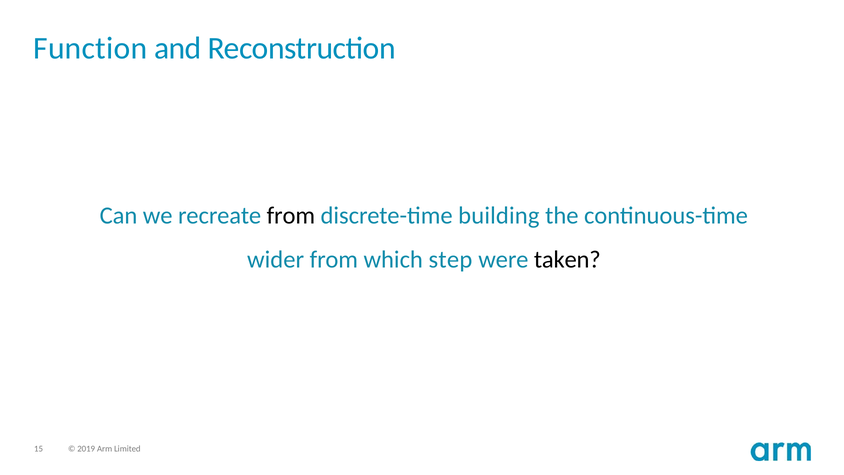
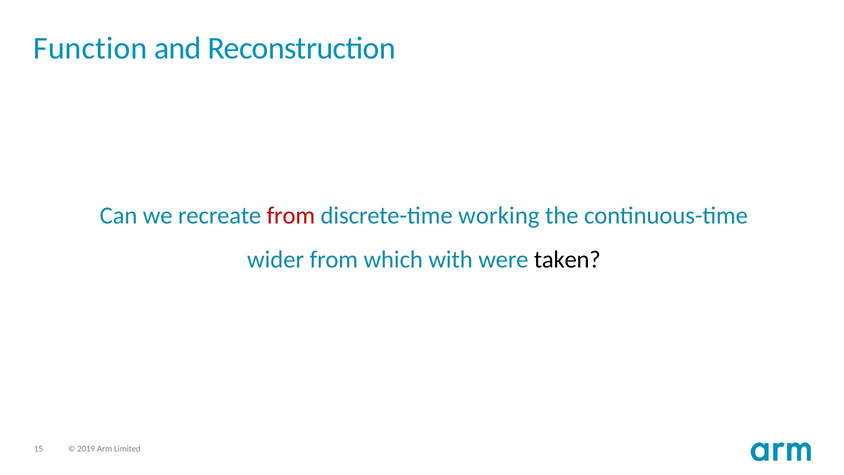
from at (291, 215) colour: black -> red
building: building -> working
step: step -> with
